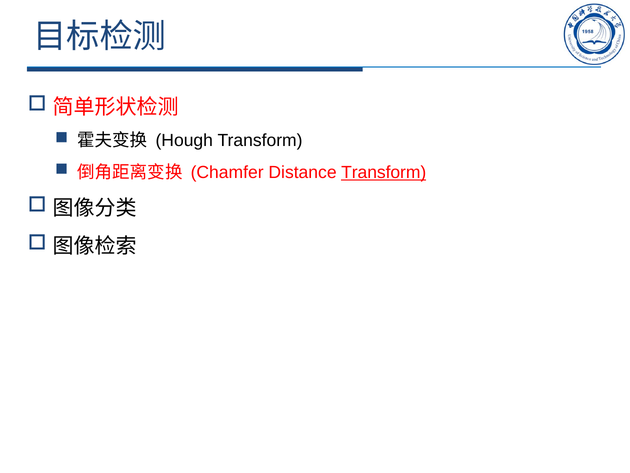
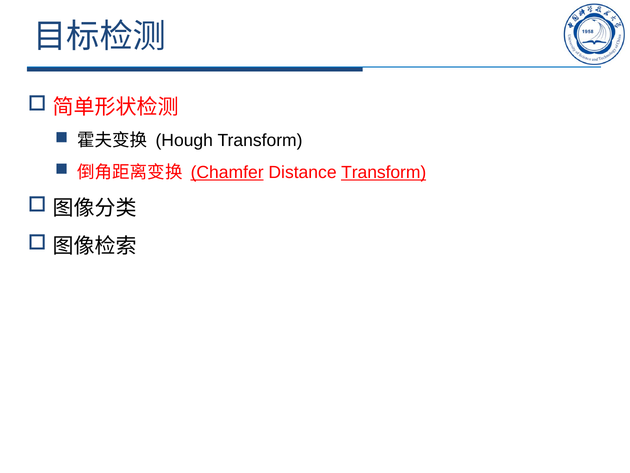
Chamfer underline: none -> present
